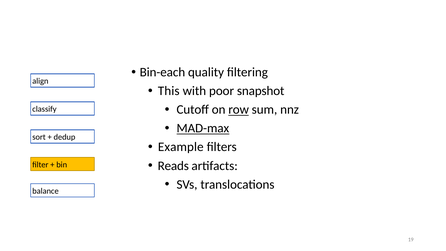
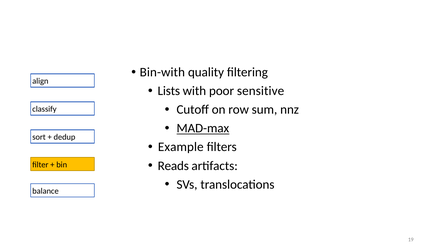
Bin-each: Bin-each -> Bin-with
This: This -> Lists
snapshot: snapshot -> sensitive
row underline: present -> none
